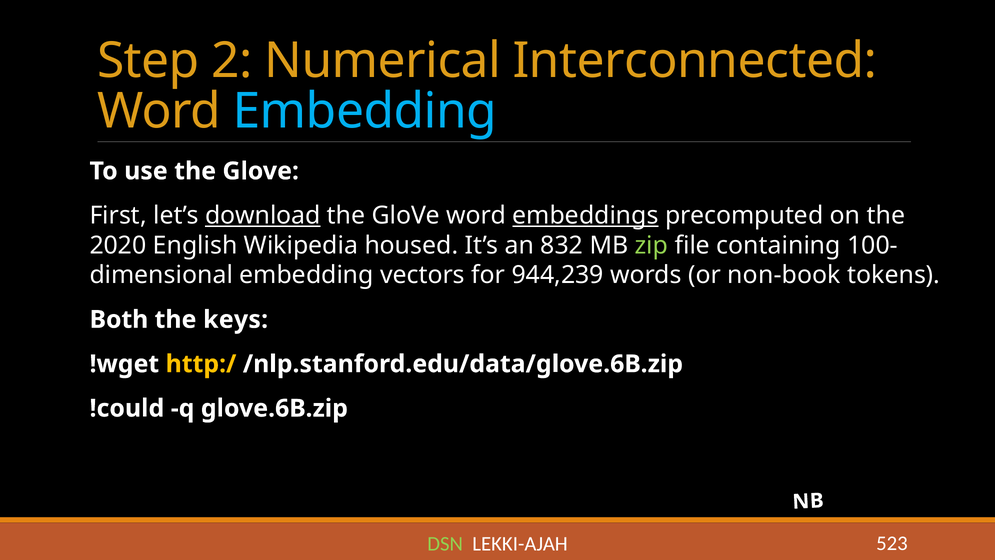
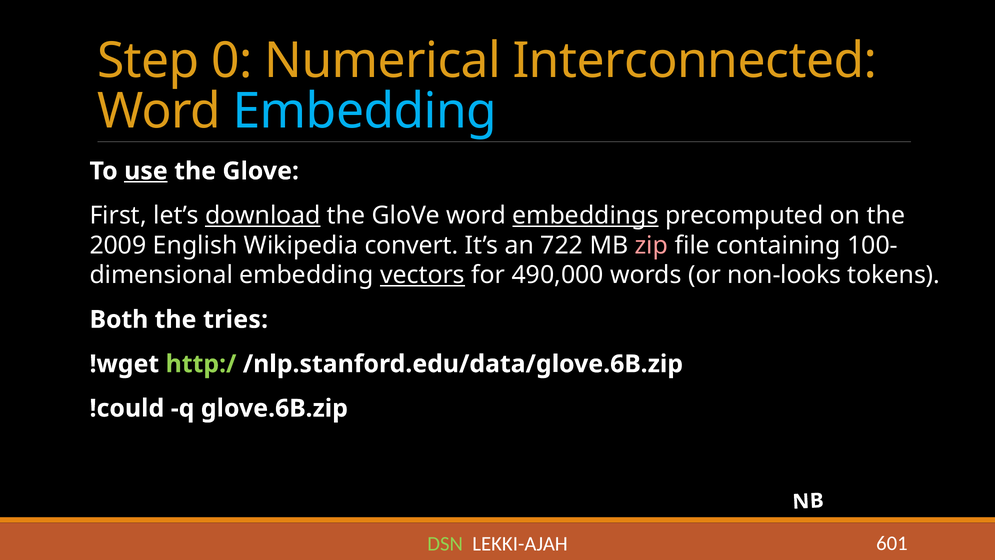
2: 2 -> 0
use underline: none -> present
2020: 2020 -> 2009
housed: housed -> convert
832: 832 -> 722
zip colour: light green -> pink
vectors underline: none -> present
944,239: 944,239 -> 490,000
non-book: non-book -> non-looks
keys: keys -> tries
http:/ colour: yellow -> light green
523: 523 -> 601
